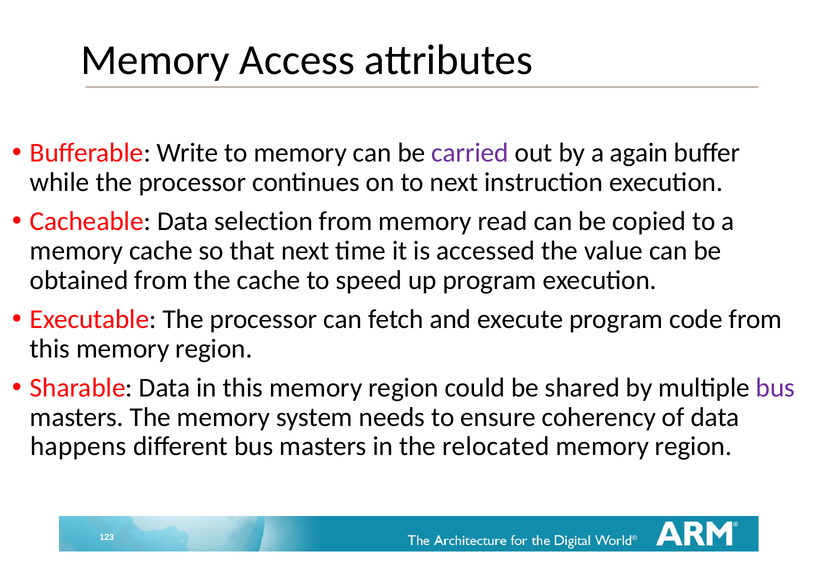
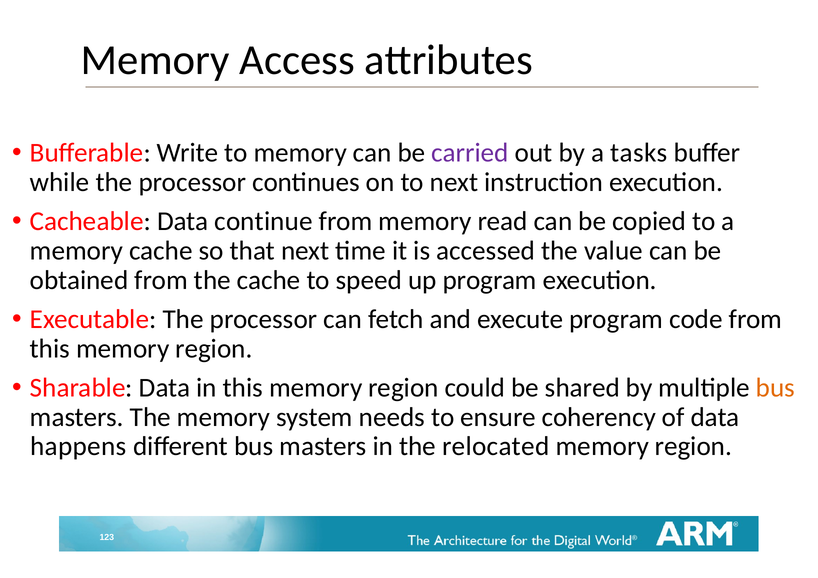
again: again -> tasks
selection: selection -> continue
bus at (775, 388) colour: purple -> orange
